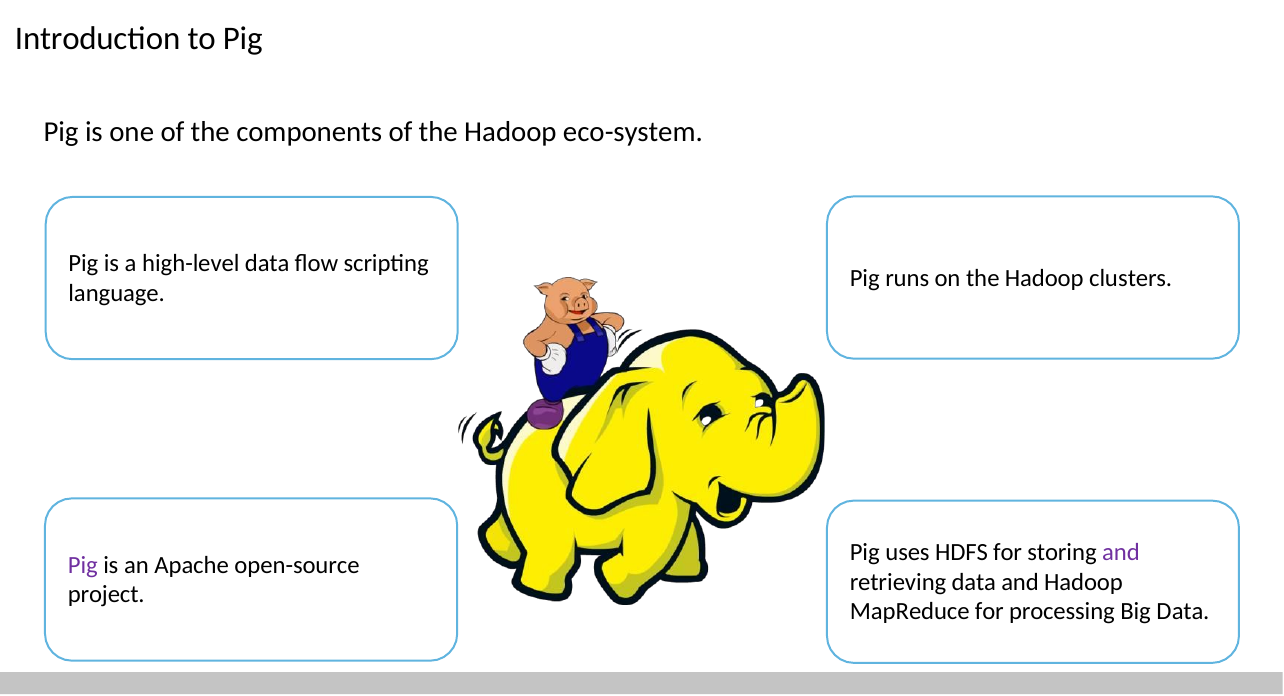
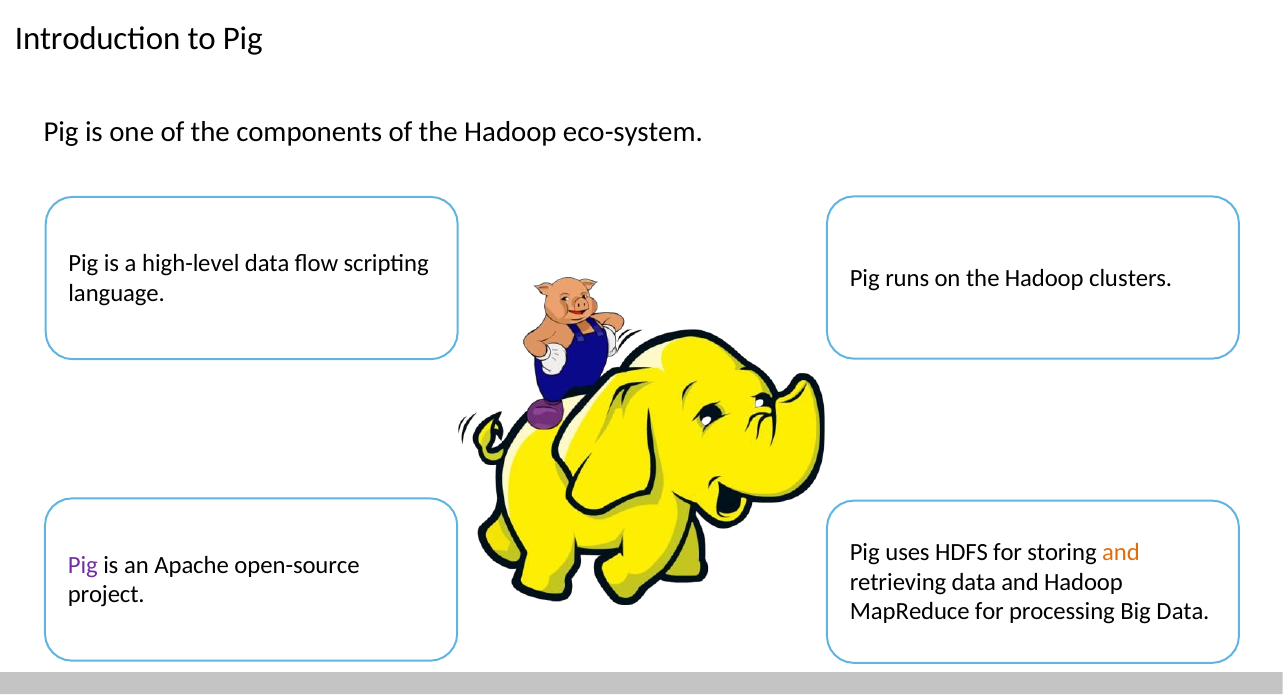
and at (1121, 553) colour: purple -> orange
